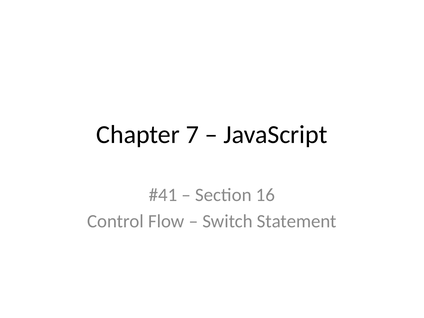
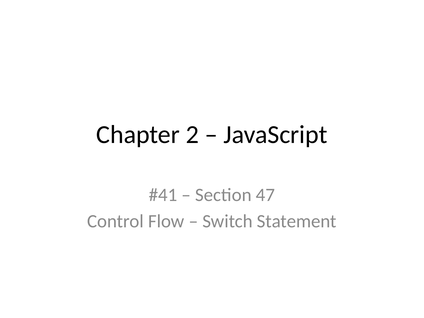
7: 7 -> 2
16: 16 -> 47
